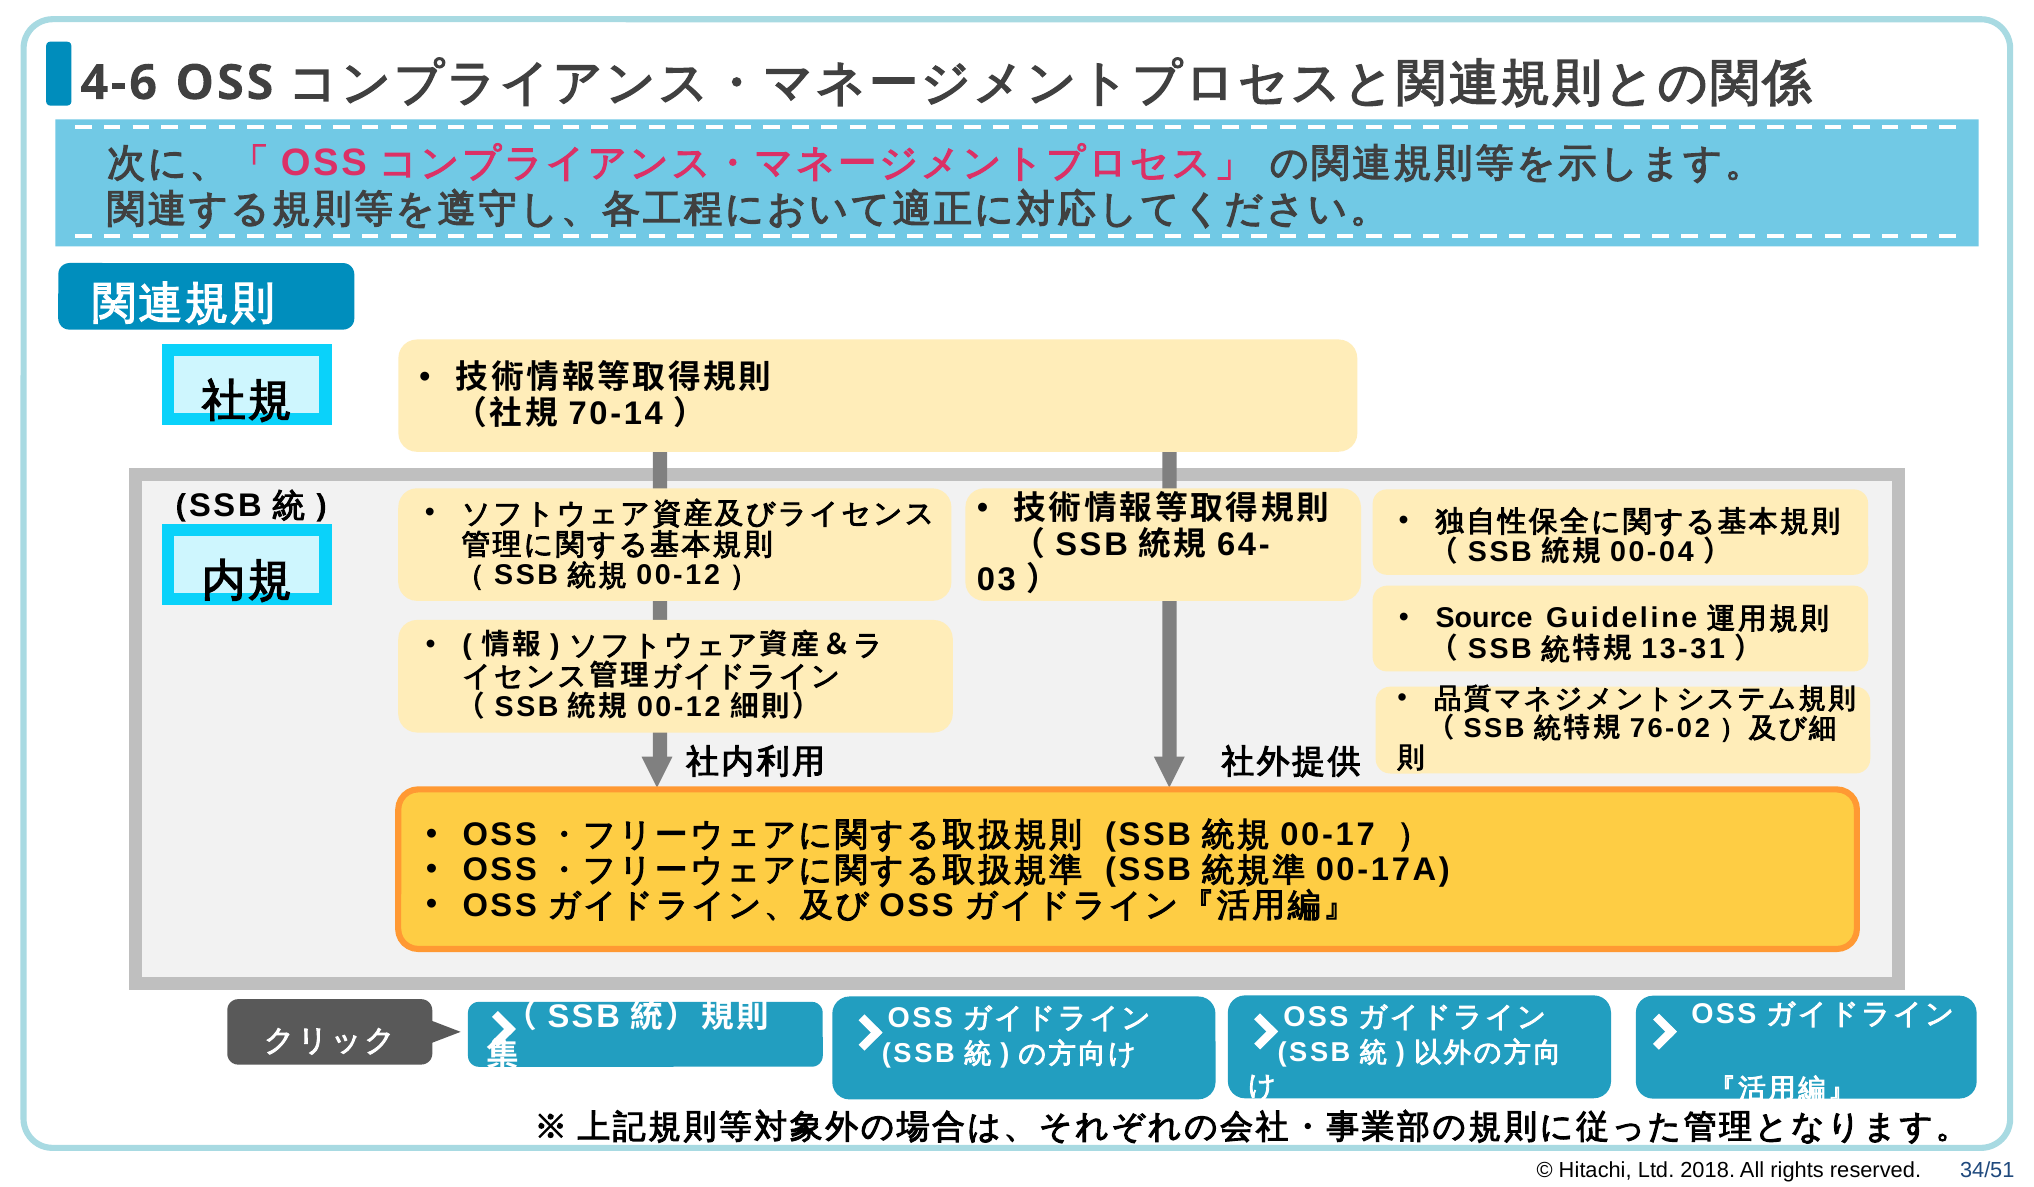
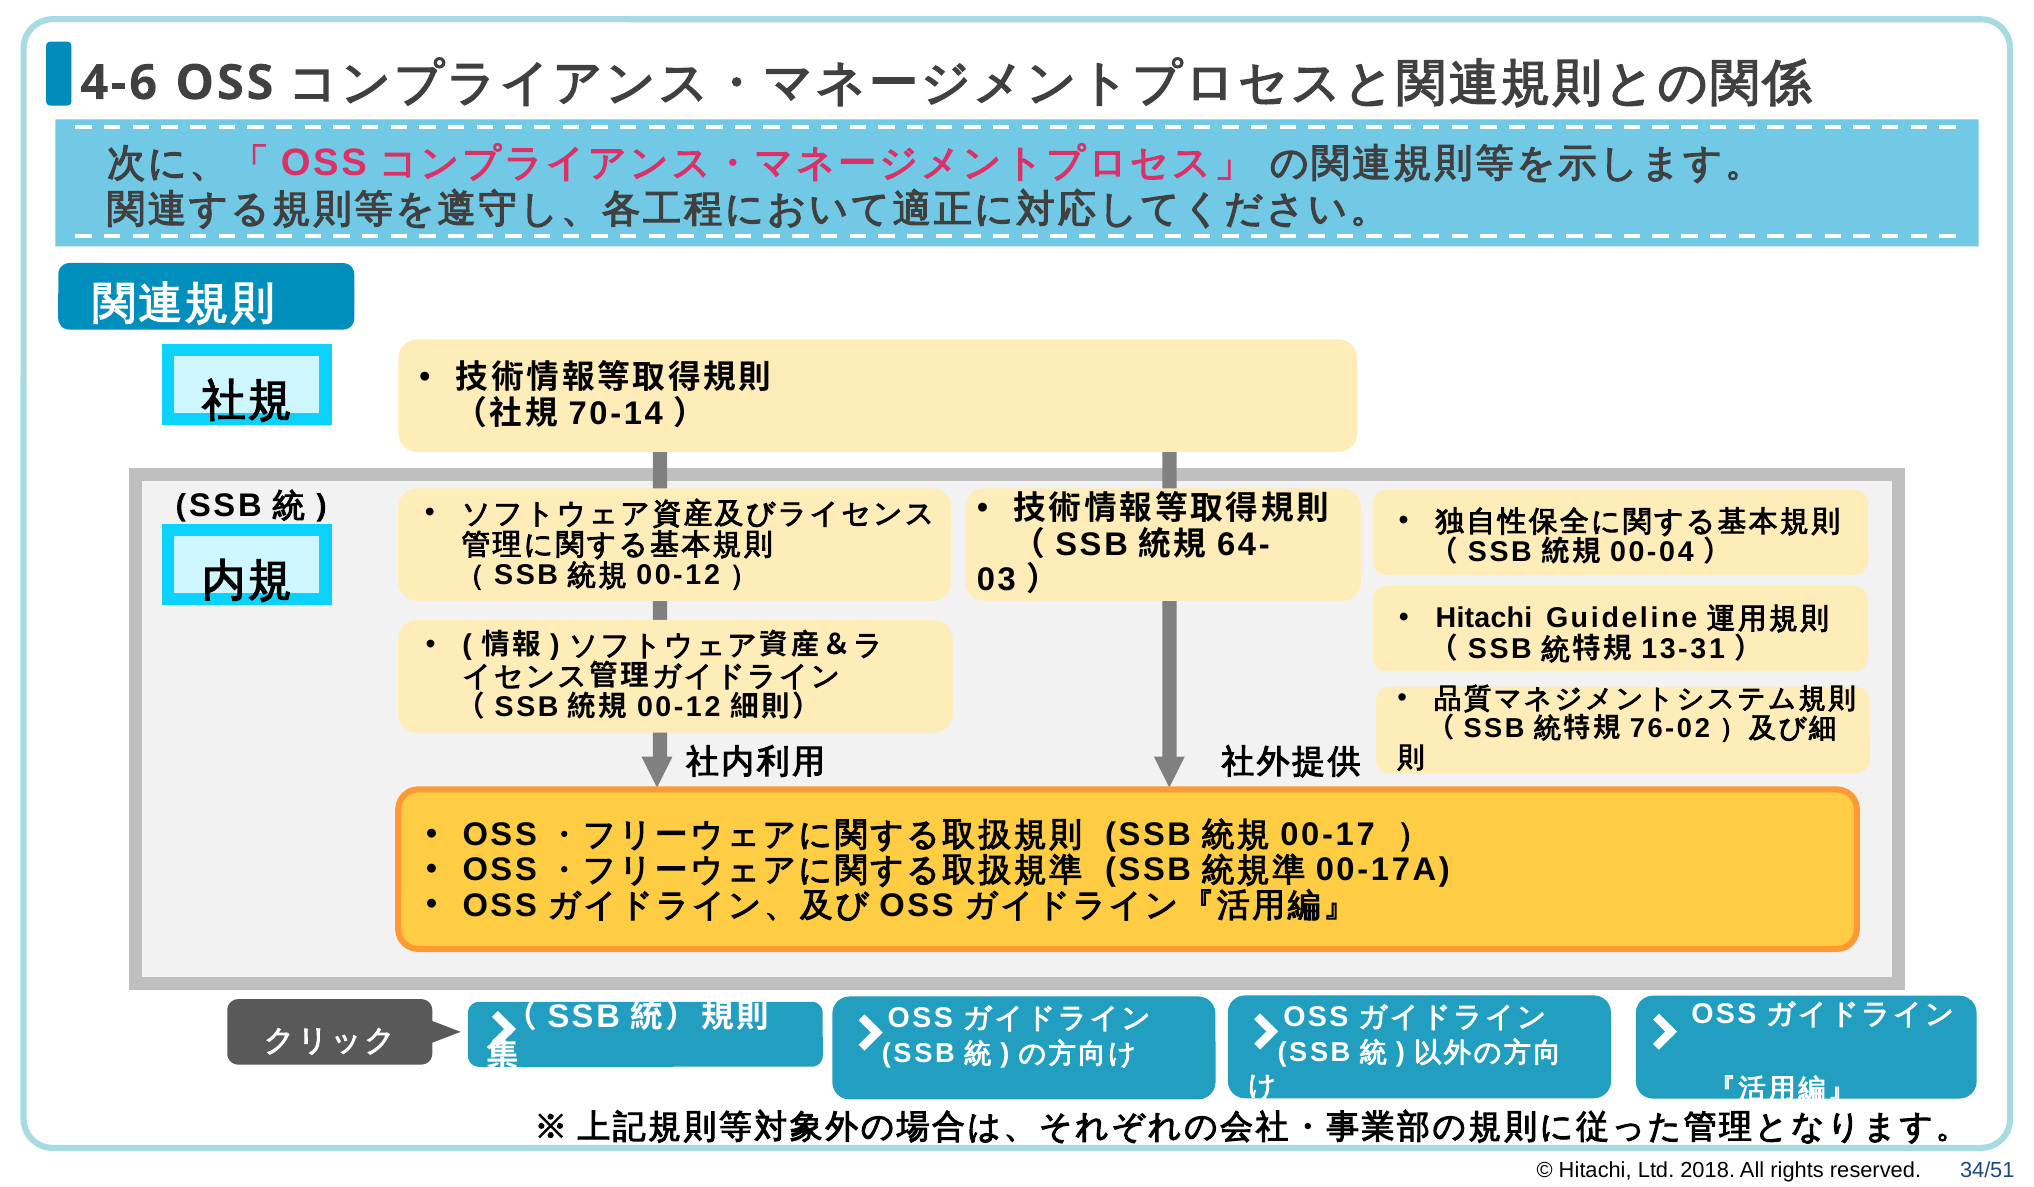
Source at (1484, 618): Source -> Hitachi
